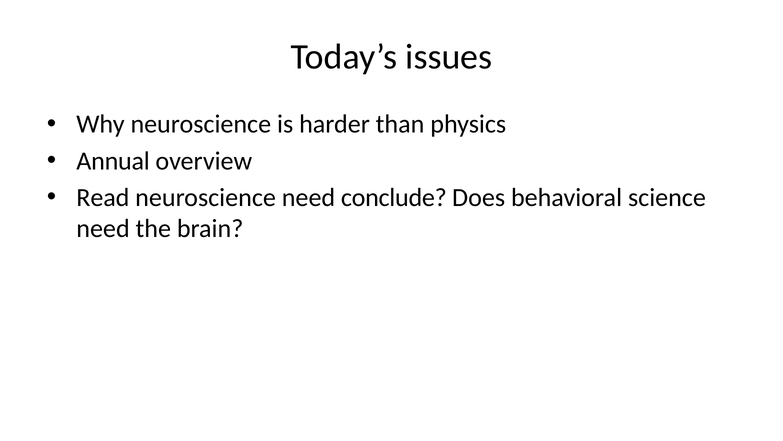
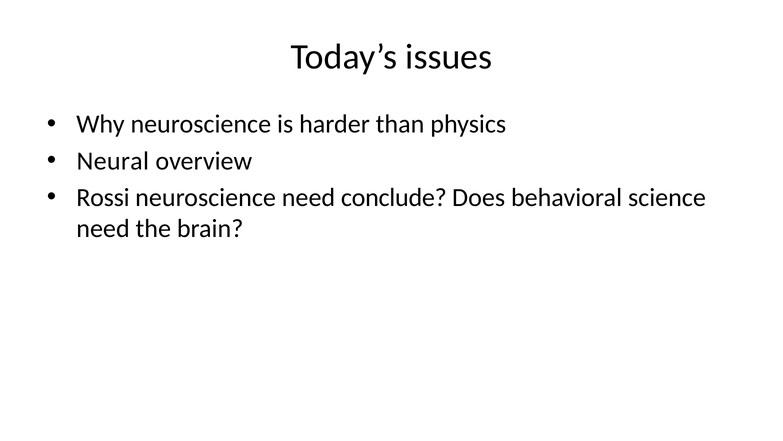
Annual: Annual -> Neural
Read: Read -> Rossi
